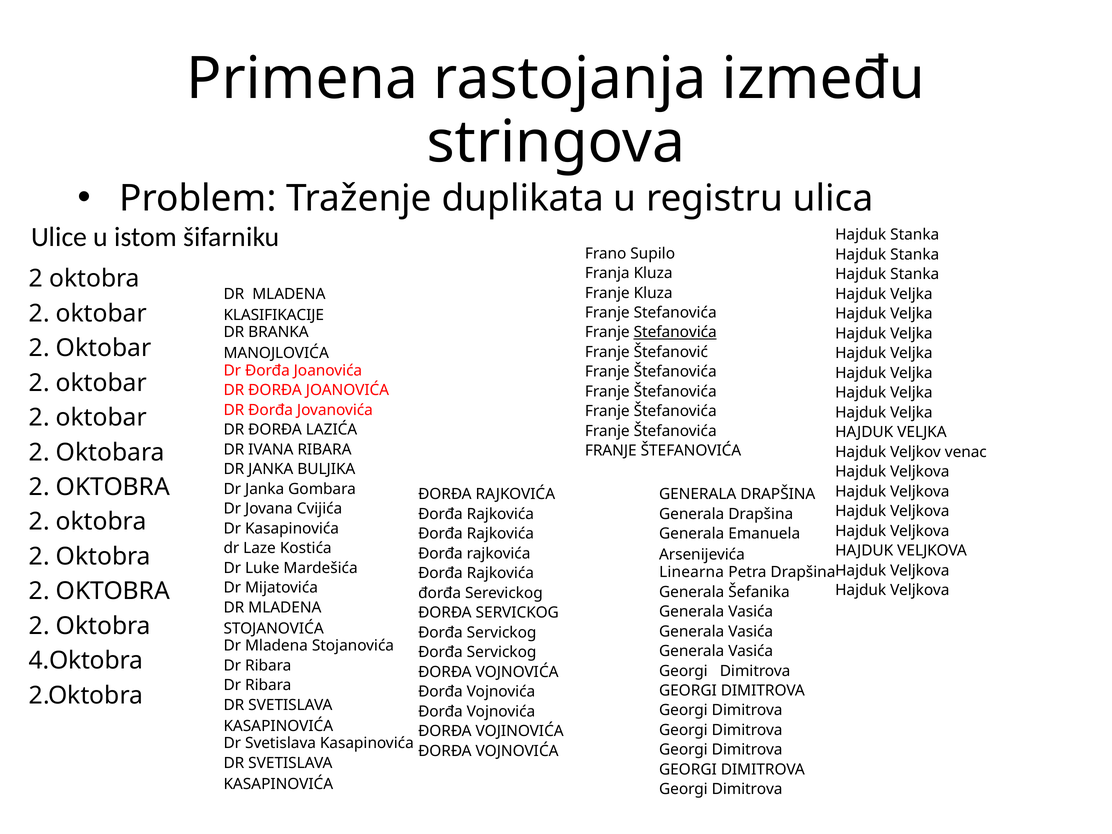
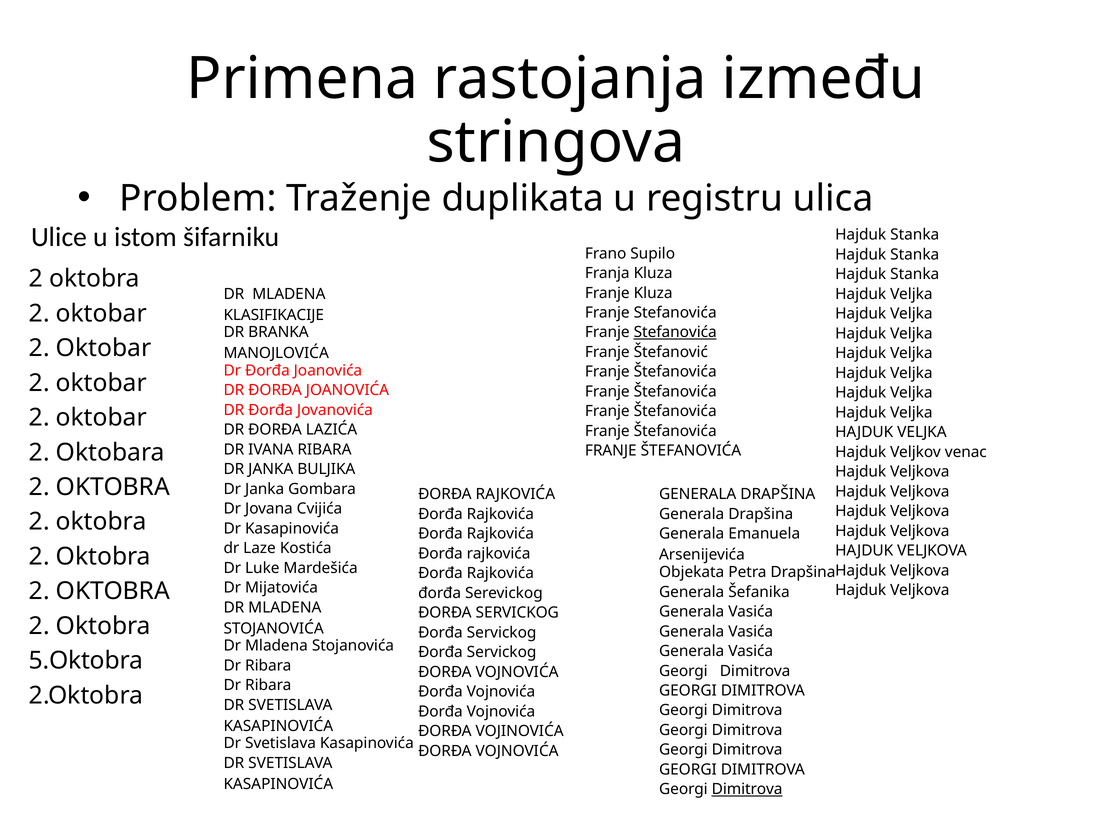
Linearna: Linearna -> Objekata
4.Oktobra: 4.Oktobra -> 5.Oktobra
Dimitrova at (747, 789) underline: none -> present
